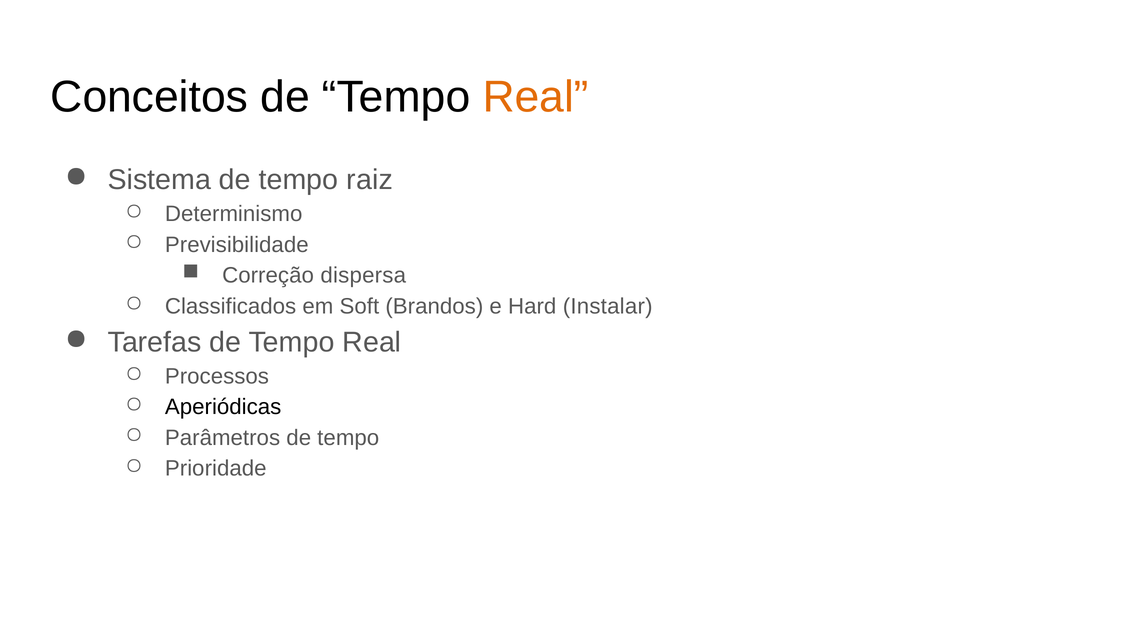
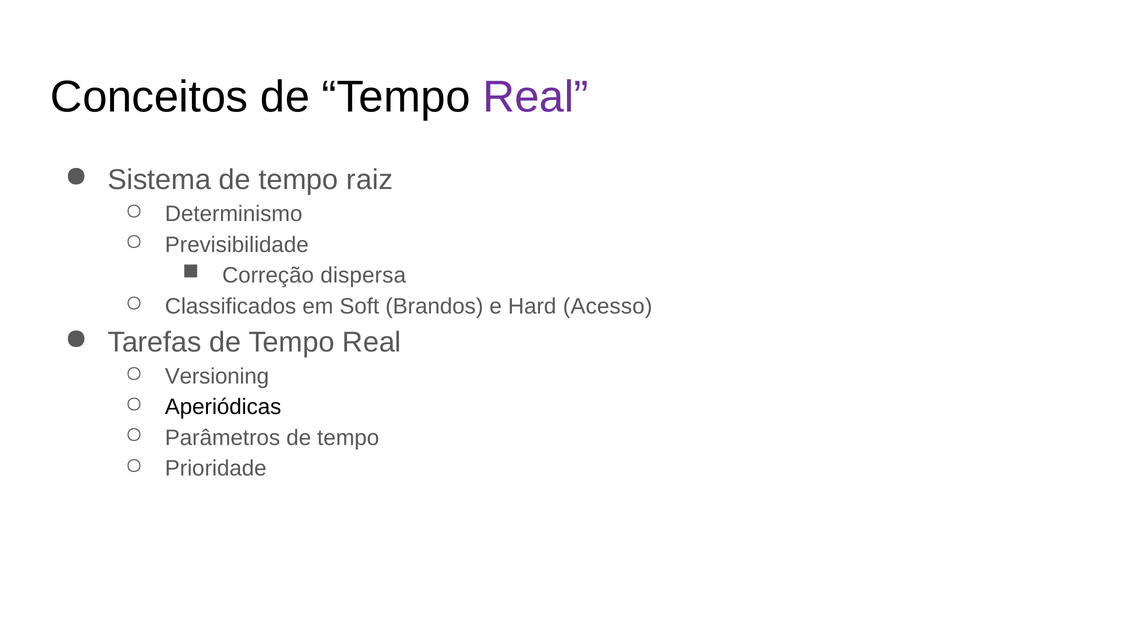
Real at (536, 97) colour: orange -> purple
Instalar: Instalar -> Acesso
Processos: Processos -> Versioning
